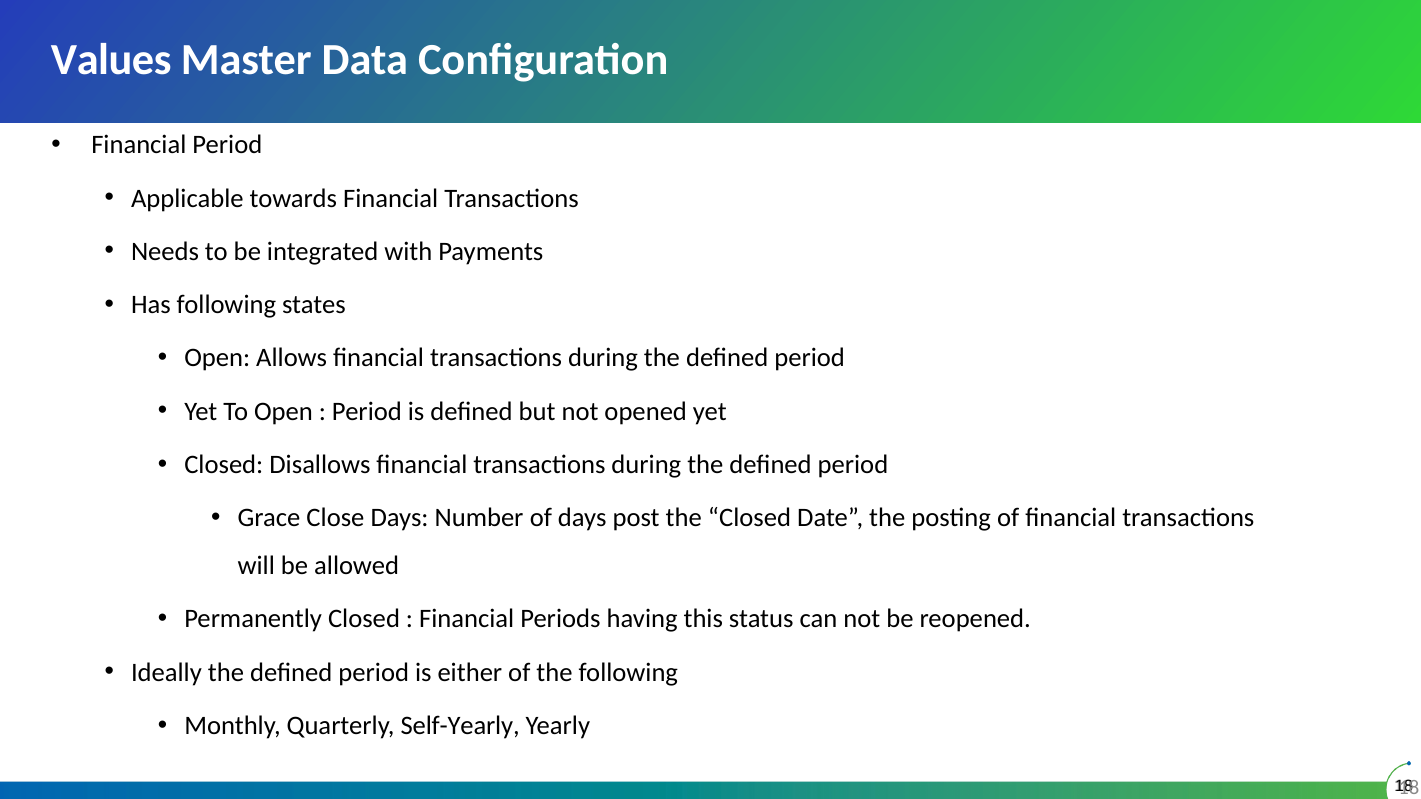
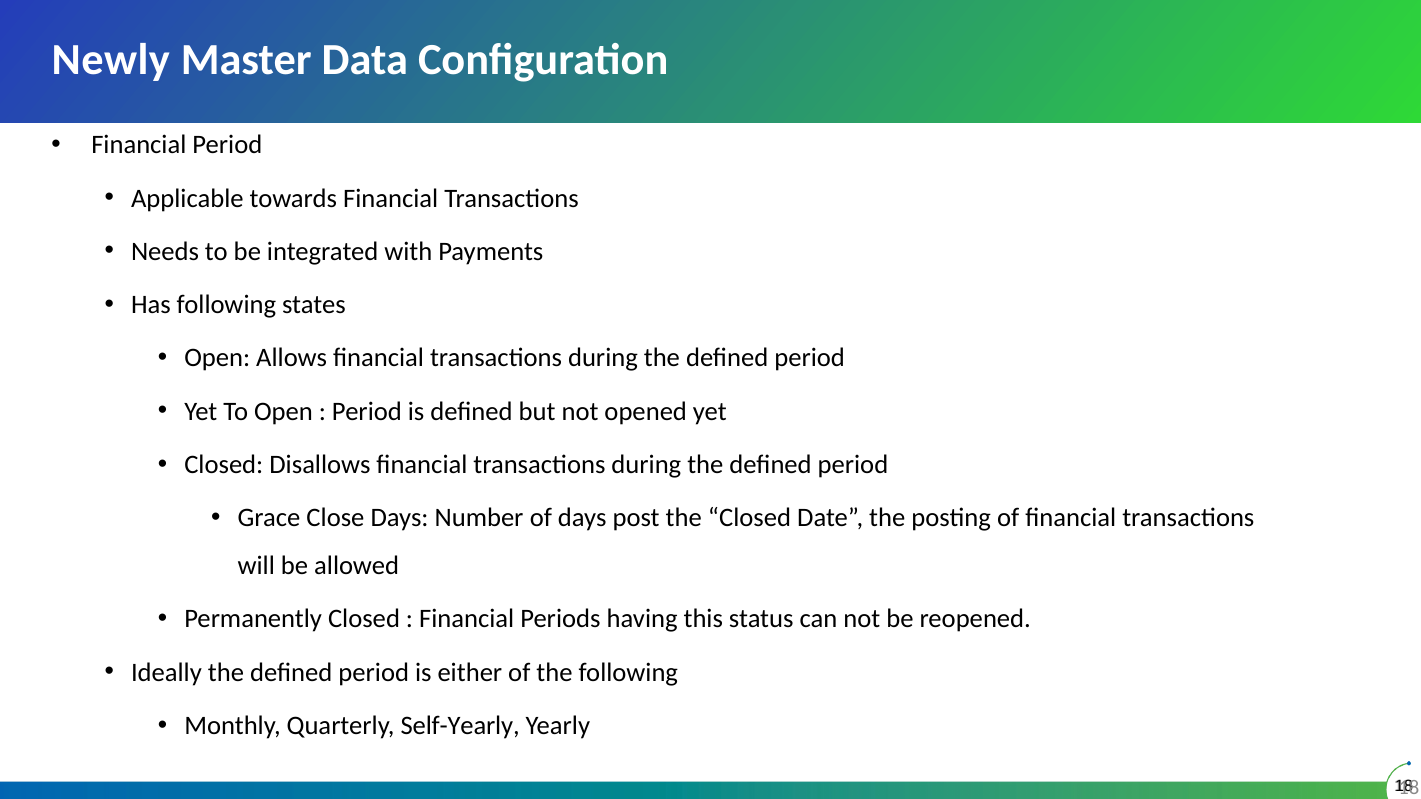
Values: Values -> Newly
